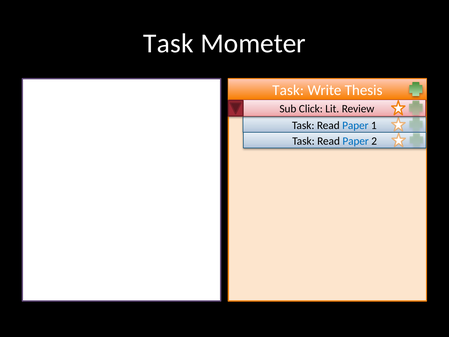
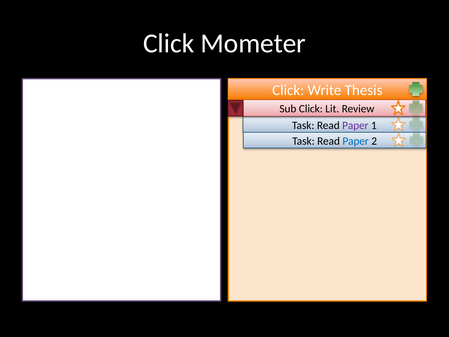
Task at (168, 43): Task -> Click
Task at (288, 90): Task -> Click
Paper at (355, 125) colour: blue -> purple
